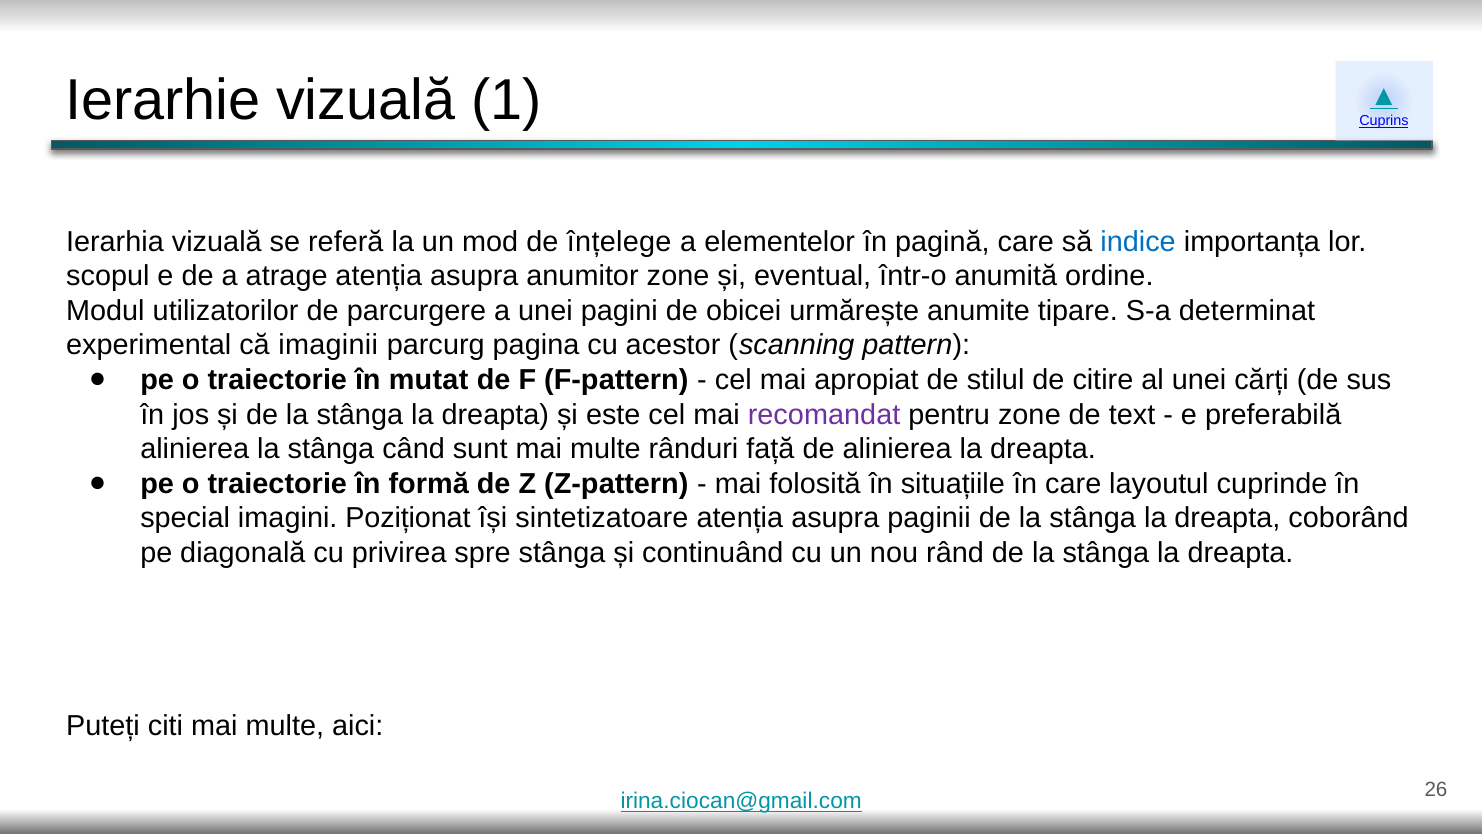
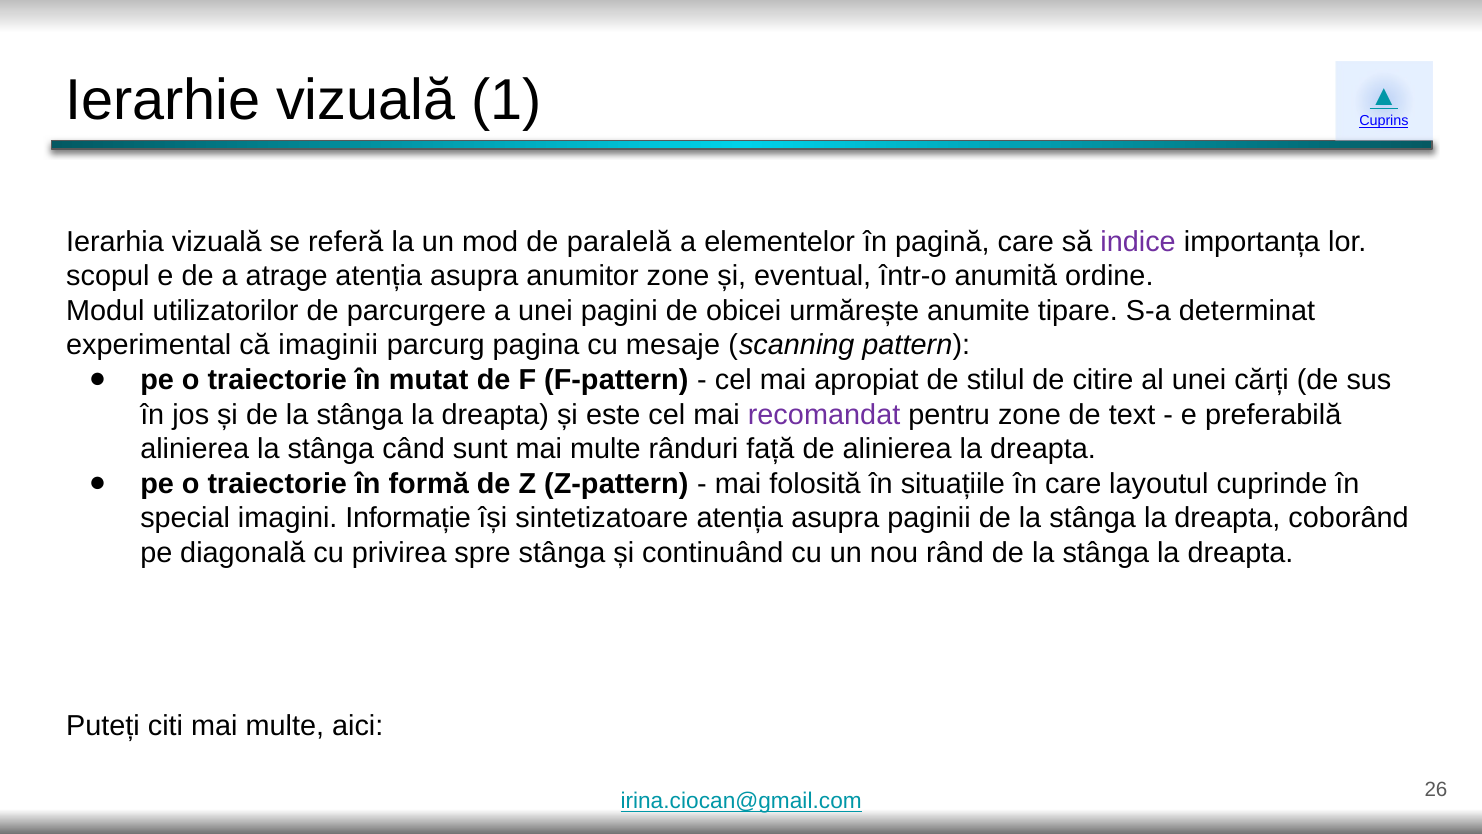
înțelege: înțelege -> paralelă
indice colour: blue -> purple
acestor: acestor -> mesaje
Poziționat: Poziționat -> Informație
